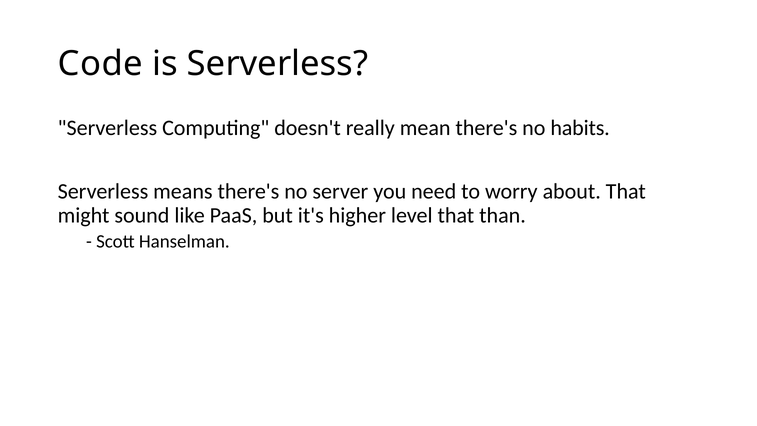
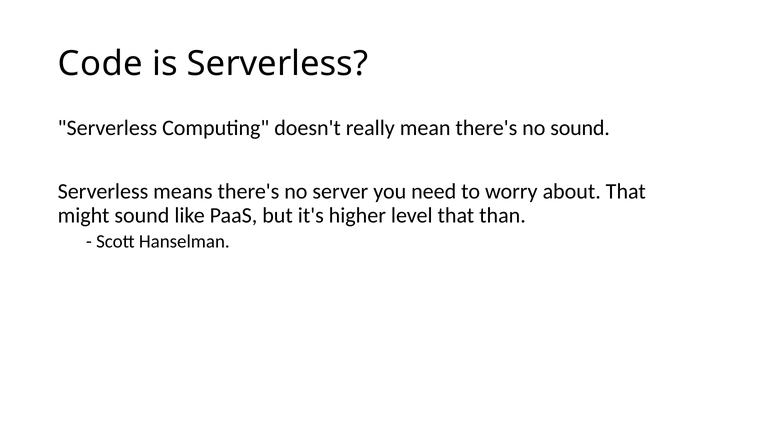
no habits: habits -> sound
